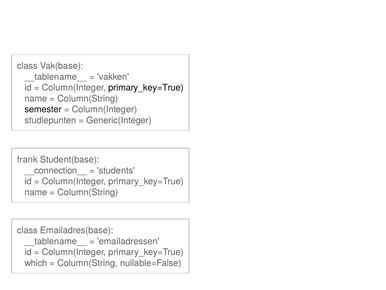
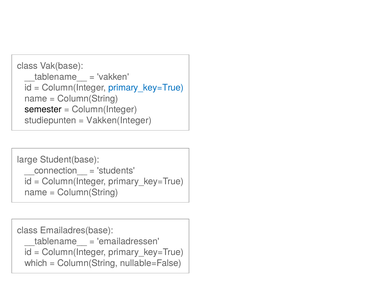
primary_key=True at (146, 88) colour: black -> blue
Generic(Integer: Generic(Integer -> Vakken(Integer
frank: frank -> large
